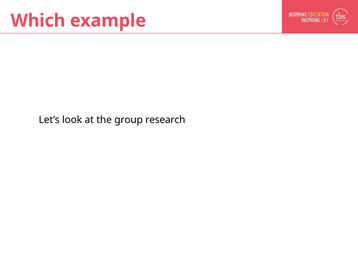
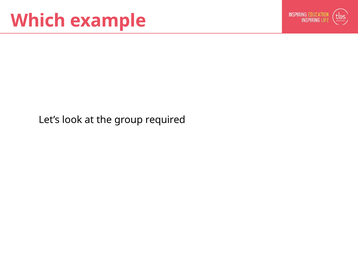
research: research -> required
